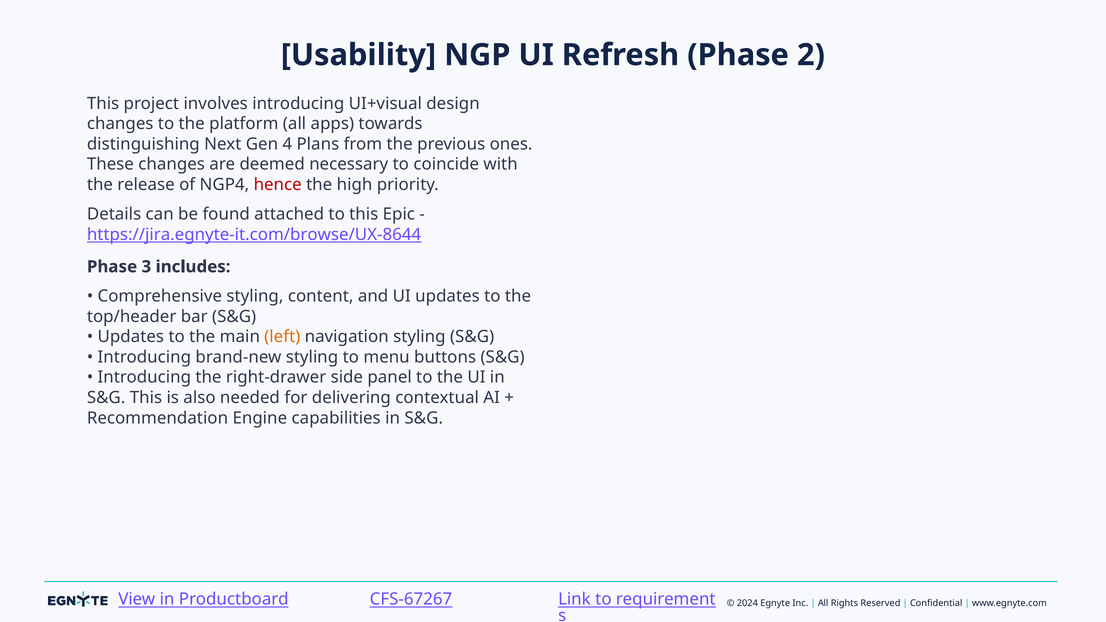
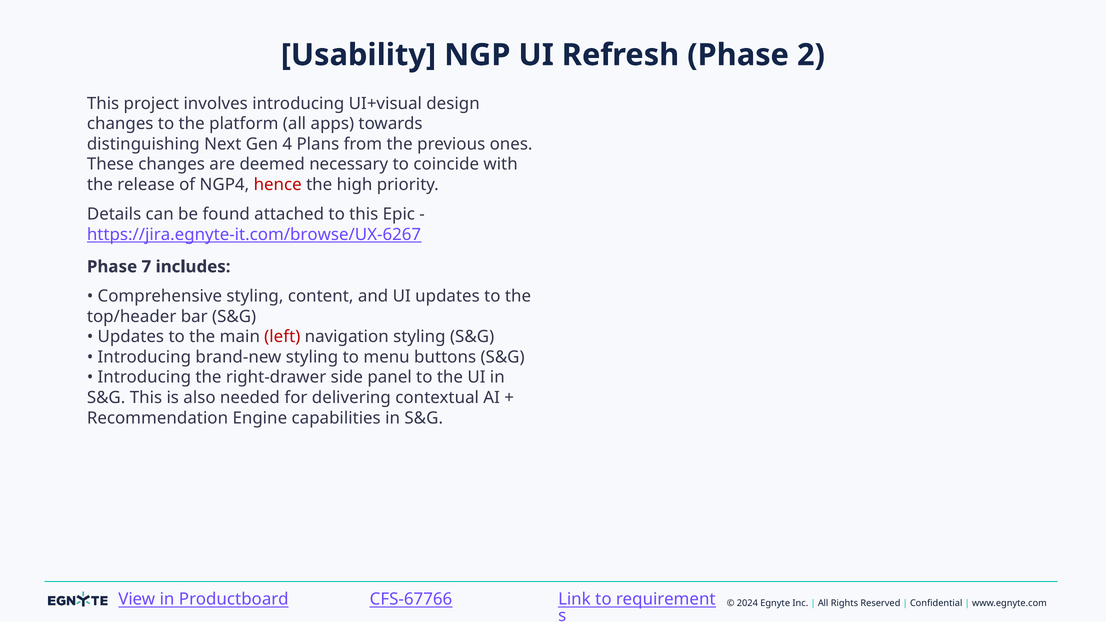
https://jira.egnyte-it.com/browse/UX-8644: https://jira.egnyte-it.com/browse/UX-8644 -> https://jira.egnyte-it.com/browse/UX-6267
3: 3 -> 7
left colour: orange -> red
CFS-67267: CFS-67267 -> CFS-67766
